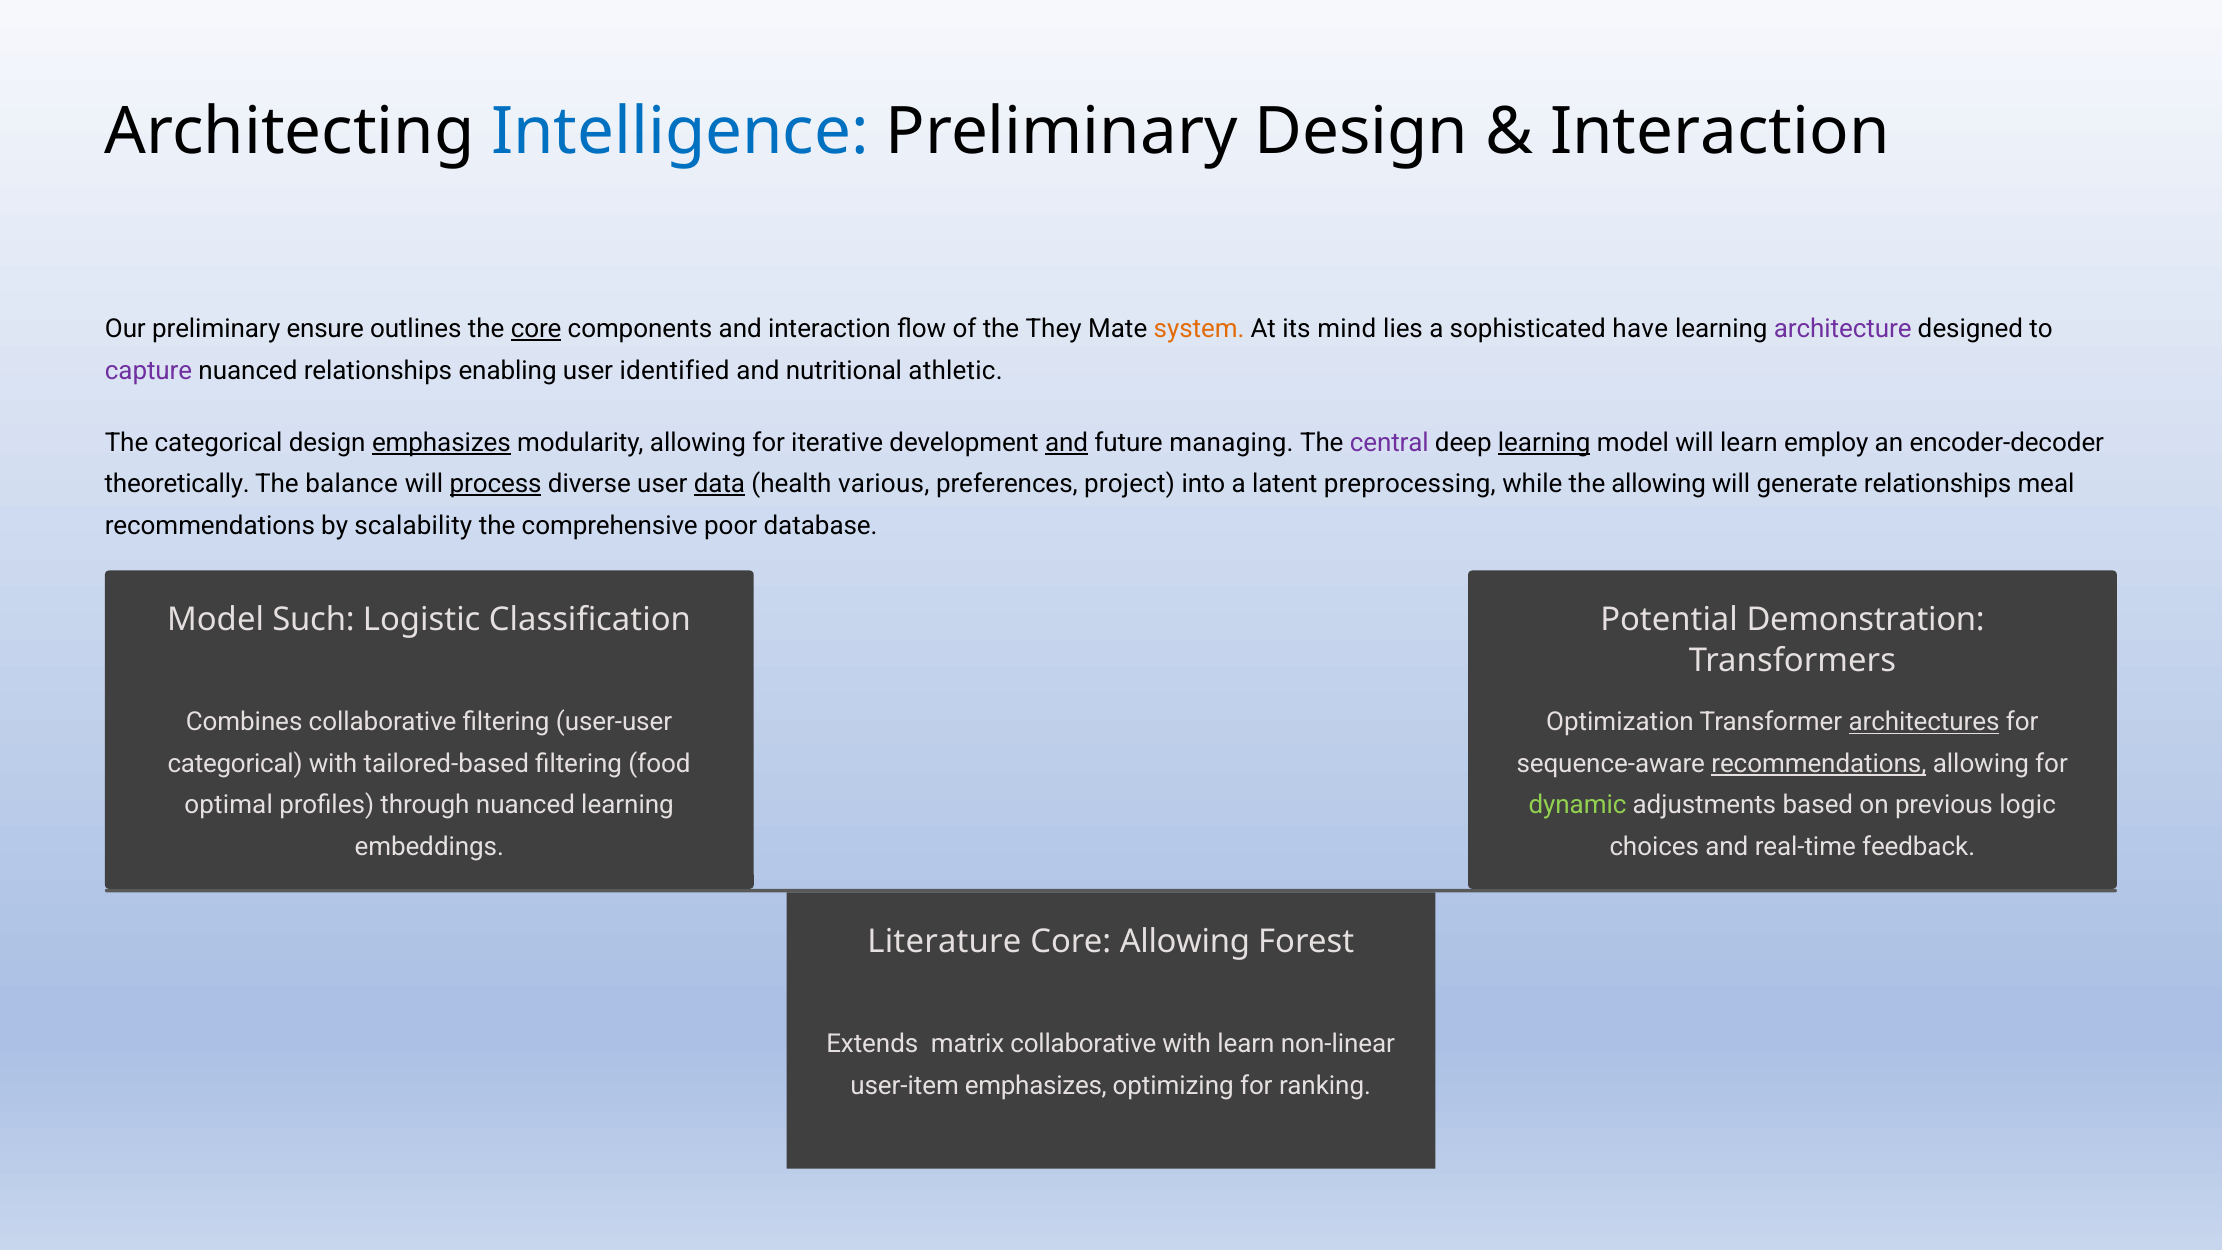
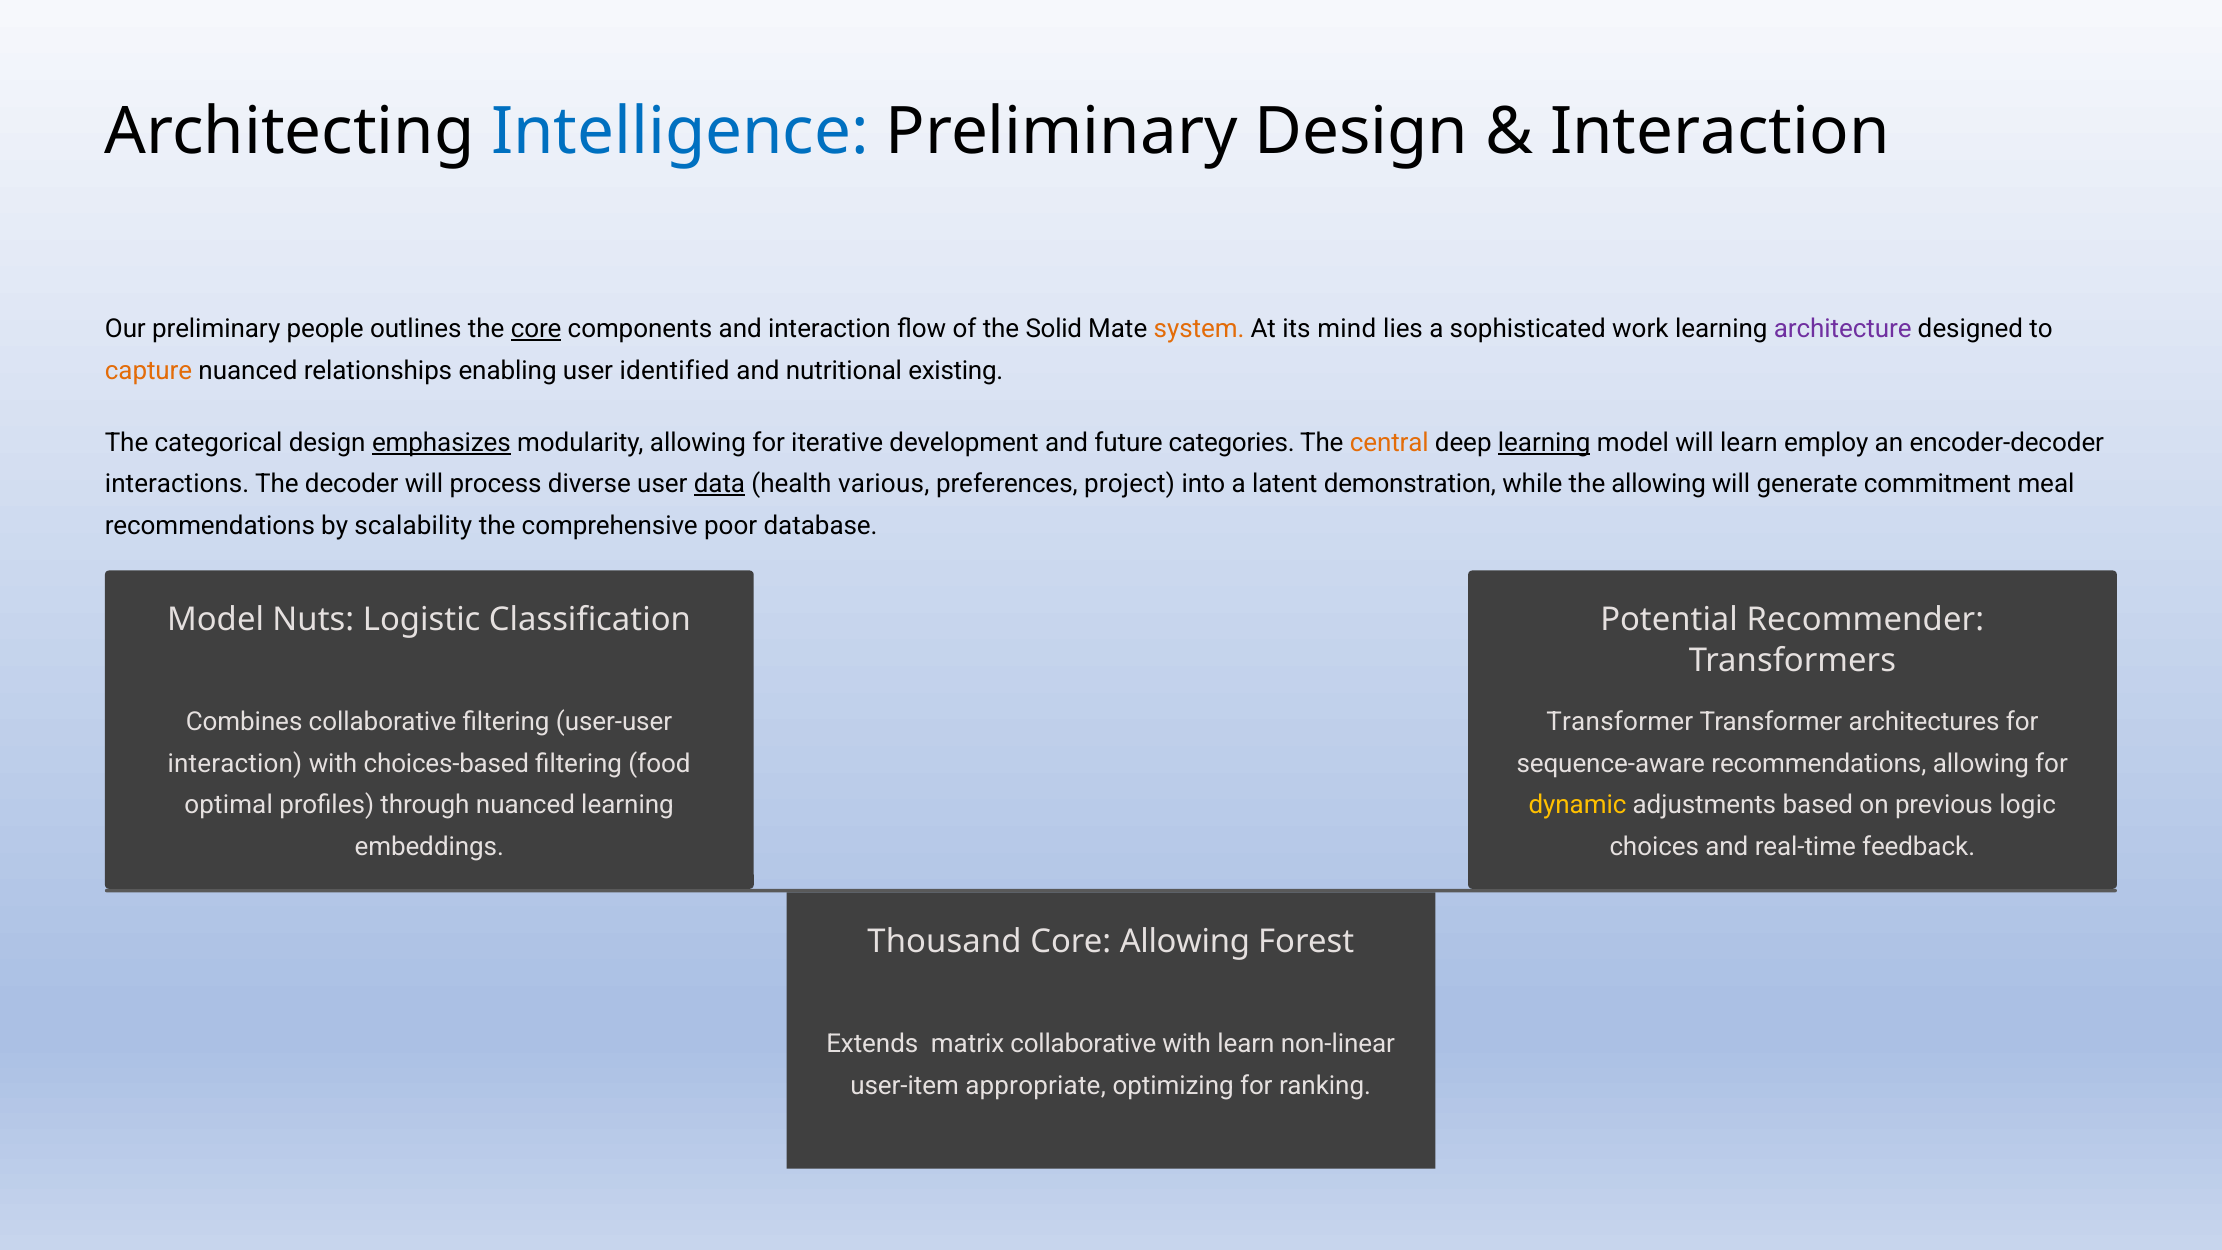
ensure: ensure -> people
They: They -> Solid
have: have -> work
capture colour: purple -> orange
athletic: athletic -> existing
and at (1067, 443) underline: present -> none
managing: managing -> categories
central colour: purple -> orange
theoretically: theoretically -> interactions
balance: balance -> decoder
process underline: present -> none
preprocessing: preprocessing -> demonstration
generate relationships: relationships -> commitment
Such: Such -> Nuts
Demonstration: Demonstration -> Recommender
Optimization at (1620, 722): Optimization -> Transformer
architectures underline: present -> none
categorical at (235, 764): categorical -> interaction
tailored-based: tailored-based -> choices-based
recommendations at (1819, 764) underline: present -> none
dynamic colour: light green -> yellow
Literature: Literature -> Thousand
user-item emphasizes: emphasizes -> appropriate
